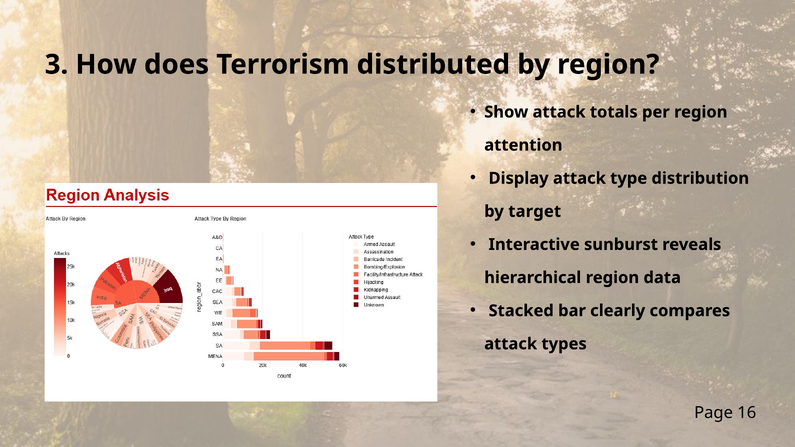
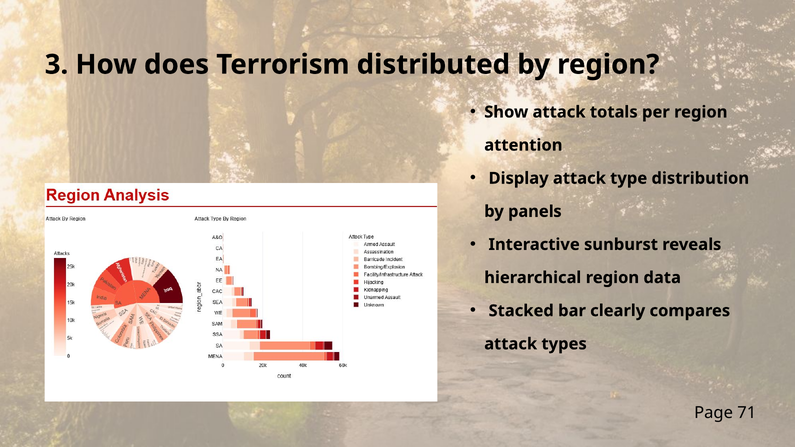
target: target -> panels
16: 16 -> 71
